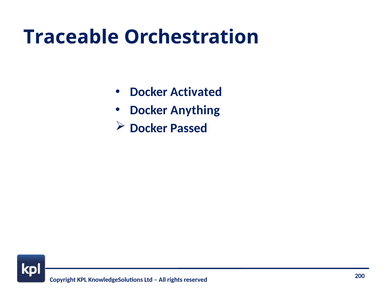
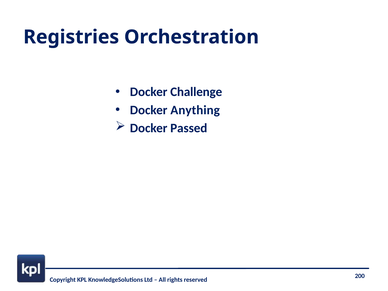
Traceable: Traceable -> Registries
Activated: Activated -> Challenge
